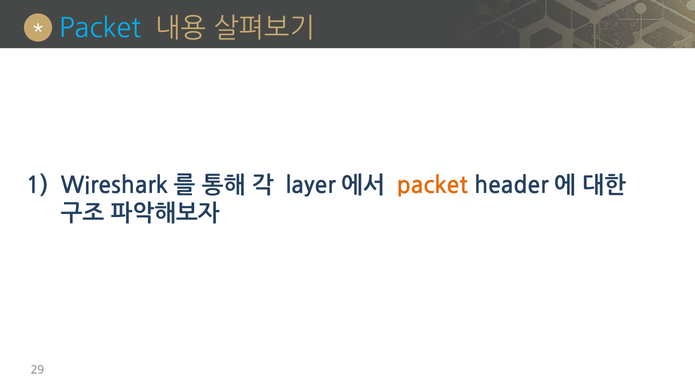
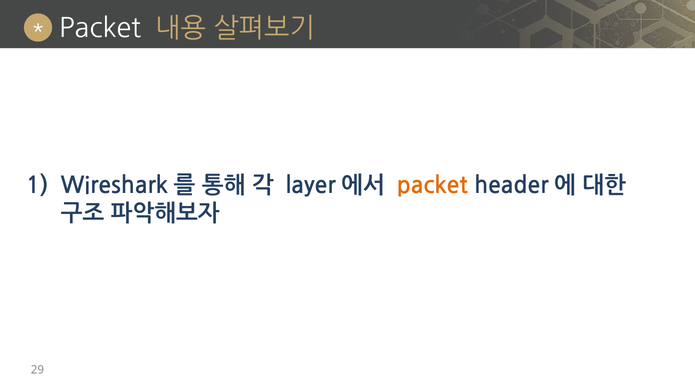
Packet at (100, 28) colour: light blue -> white
